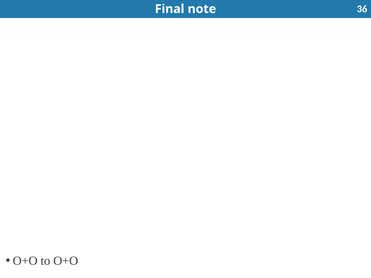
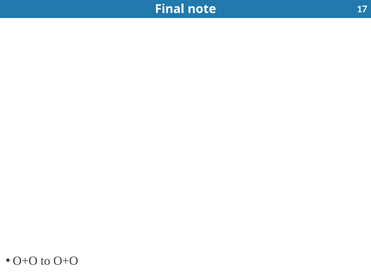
36: 36 -> 17
